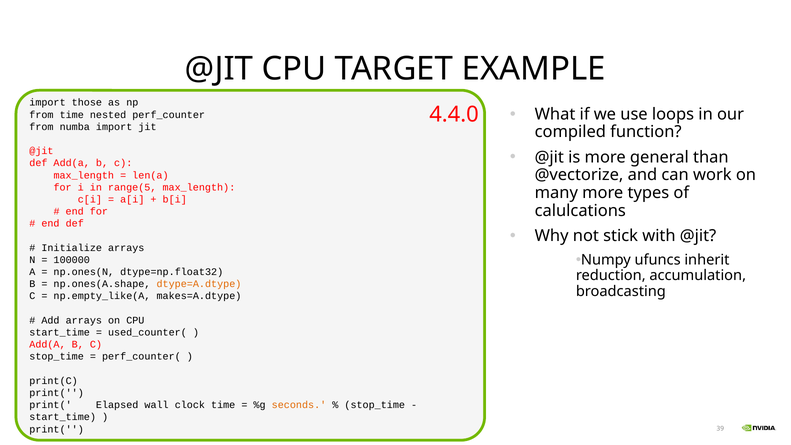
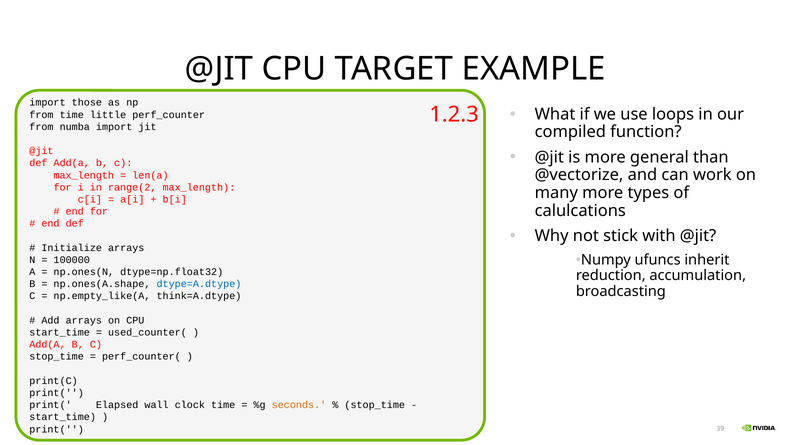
4.4.0: 4.4.0 -> 1.2.3
nested: nested -> little
range(5: range(5 -> range(2
dtype=A.dtype colour: orange -> blue
makes=A.dtype: makes=A.dtype -> think=A.dtype
